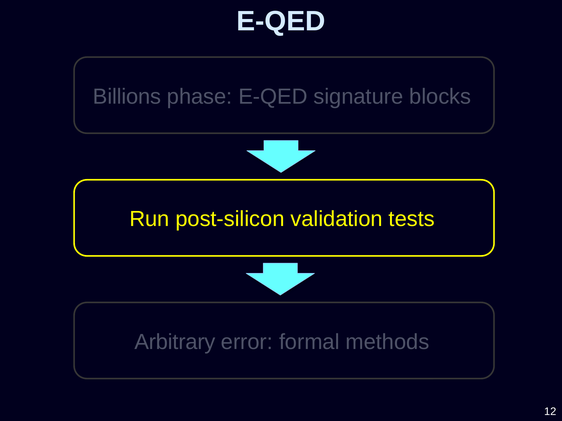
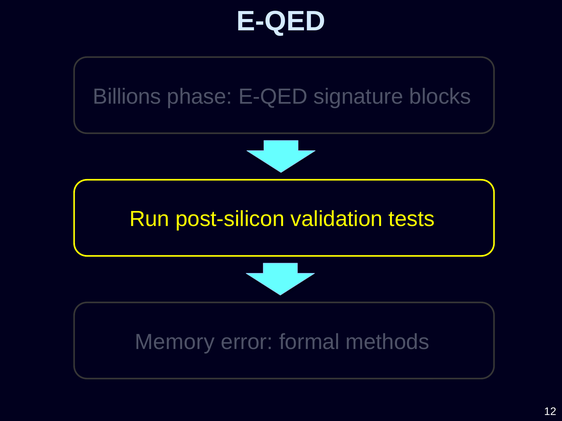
Arbitrary: Arbitrary -> Memory
